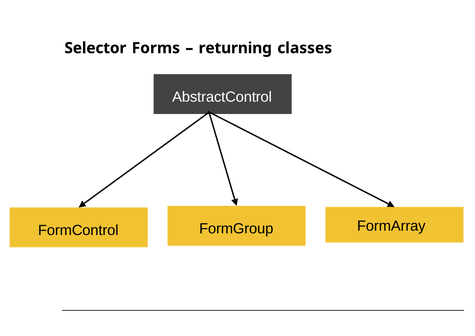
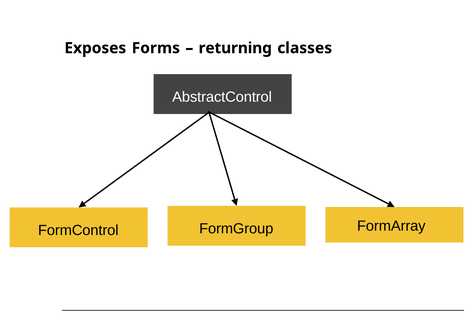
Selector: Selector -> Exposes
